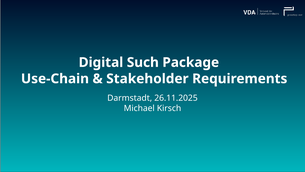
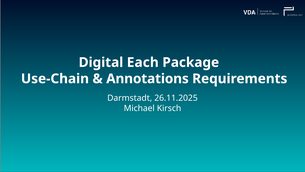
Such: Such -> Each
Stakeholder: Stakeholder -> Annotations
